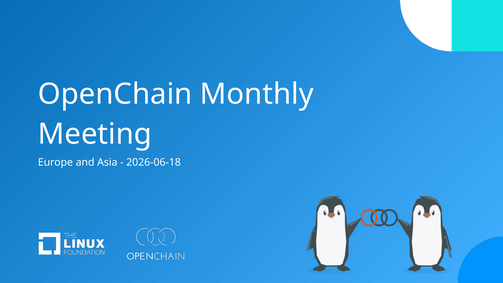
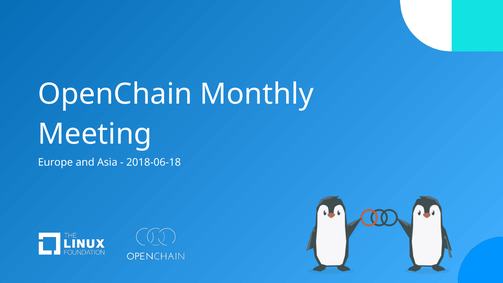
2026-06-18: 2026-06-18 -> 2018-06-18
